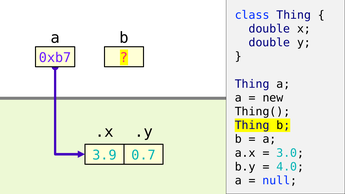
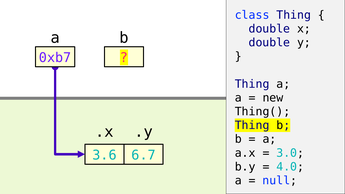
3.9: 3.9 -> 3.6
0.7: 0.7 -> 6.7
